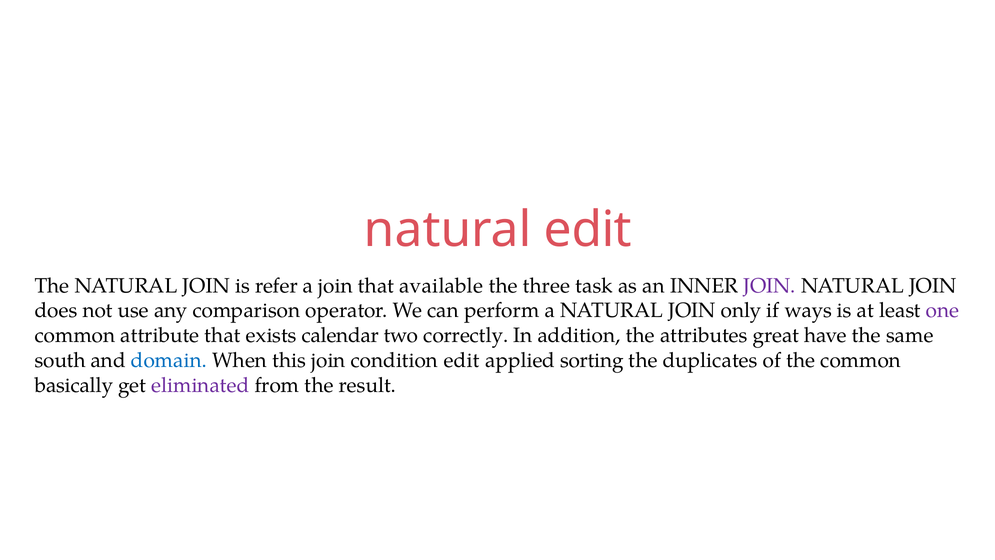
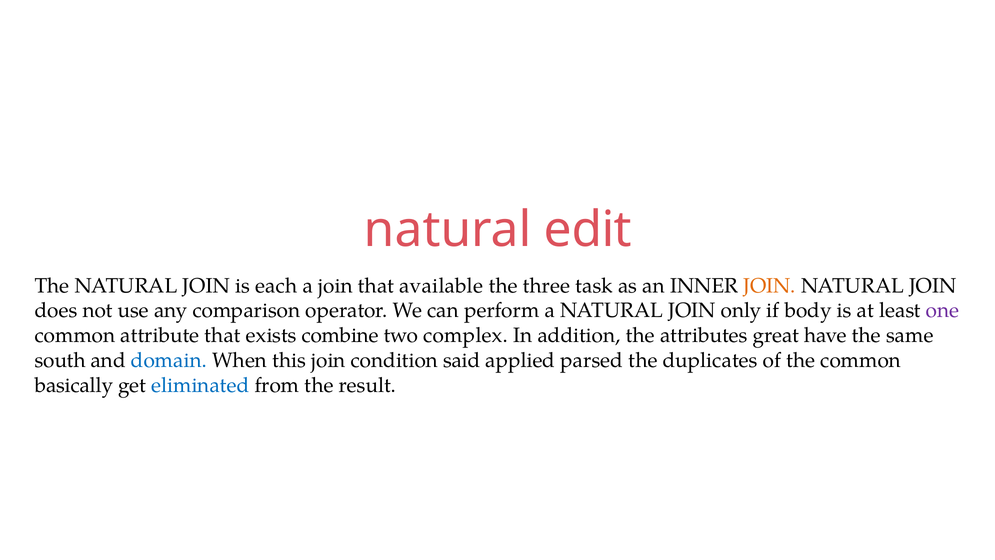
refer: refer -> each
JOIN at (769, 286) colour: purple -> orange
ways: ways -> body
calendar: calendar -> combine
correctly: correctly -> complex
condition edit: edit -> said
sorting: sorting -> parsed
eliminated colour: purple -> blue
